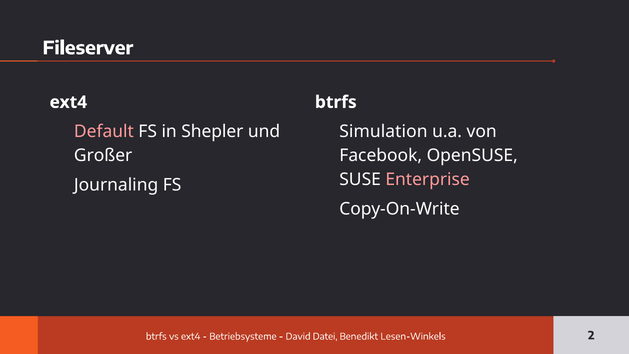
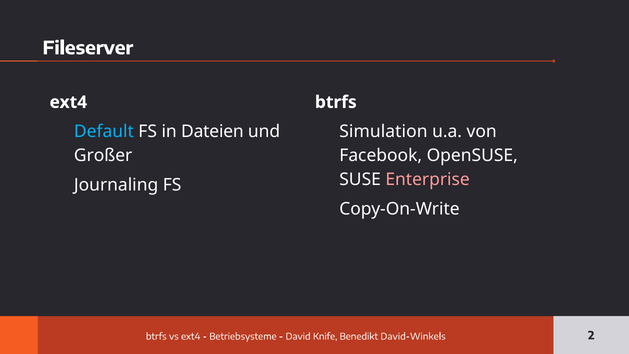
Default colour: pink -> light blue
Shepler: Shepler -> Dateien
Datei: Datei -> Knife
Lesen-Winkels: Lesen-Winkels -> David-Winkels
